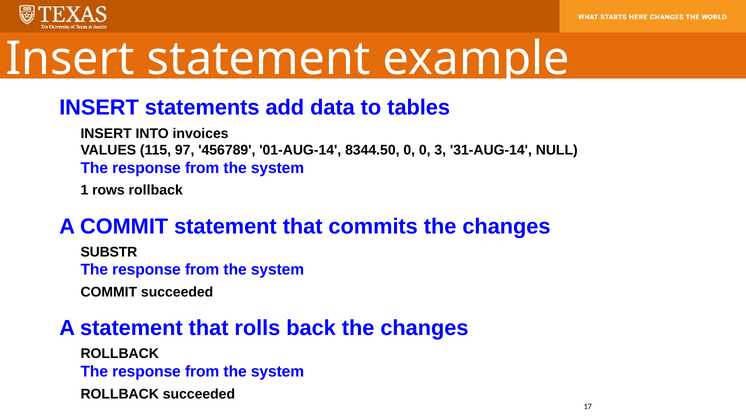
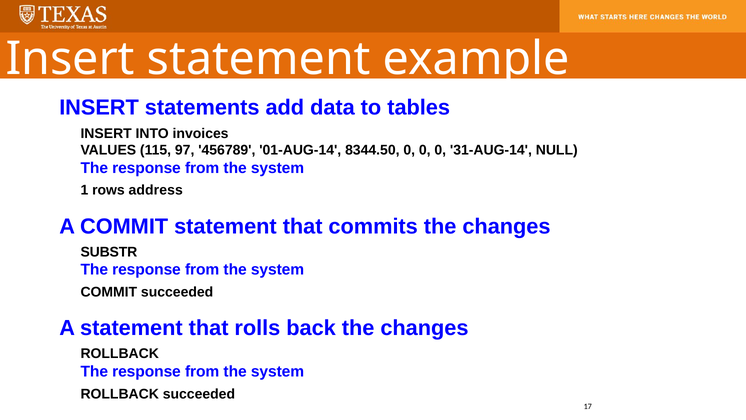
0 0 3: 3 -> 0
rows rollback: rollback -> address
